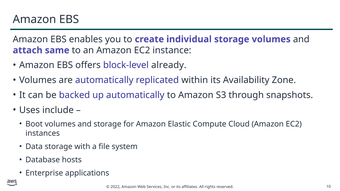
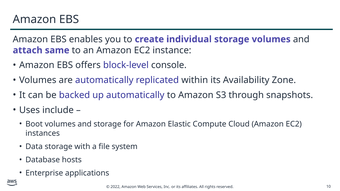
already: already -> console
